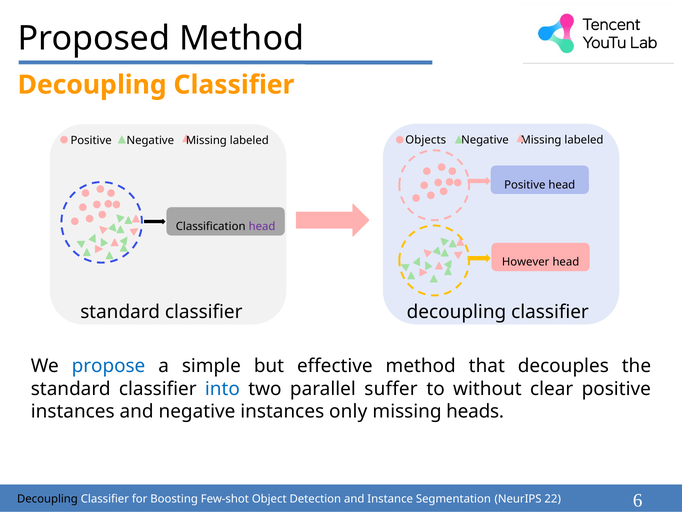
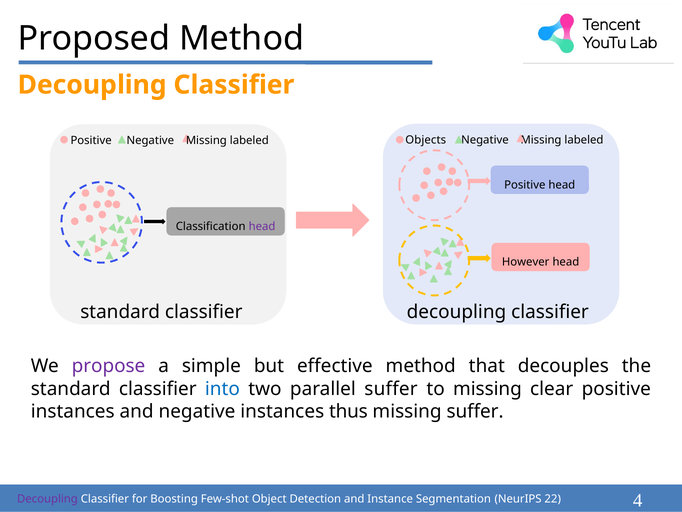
propose colour: blue -> purple
to without: without -> missing
only: only -> thus
missing heads: heads -> suffer
Decoupling at (47, 498) colour: black -> purple
6: 6 -> 4
